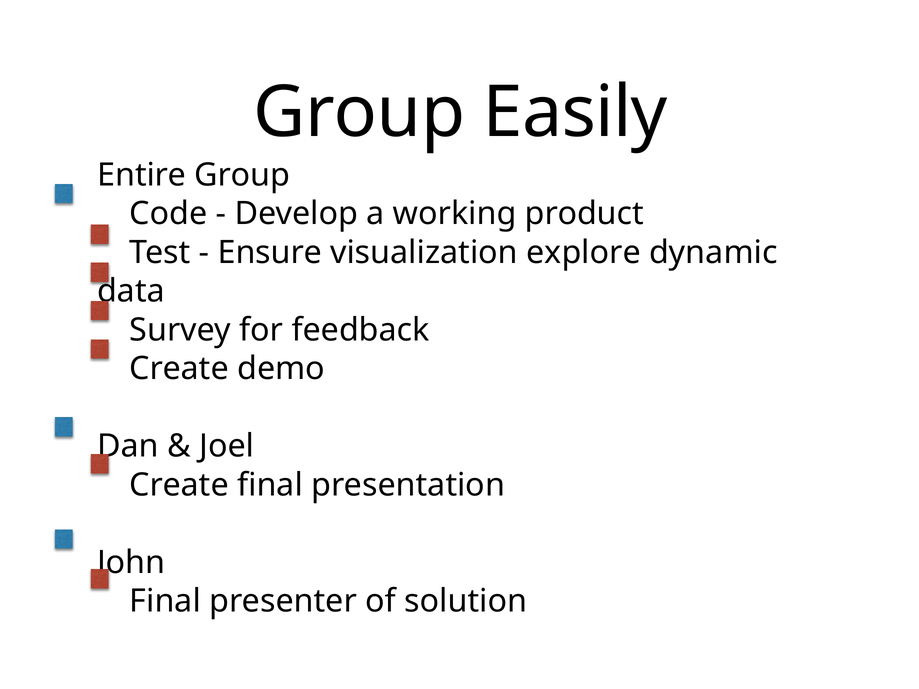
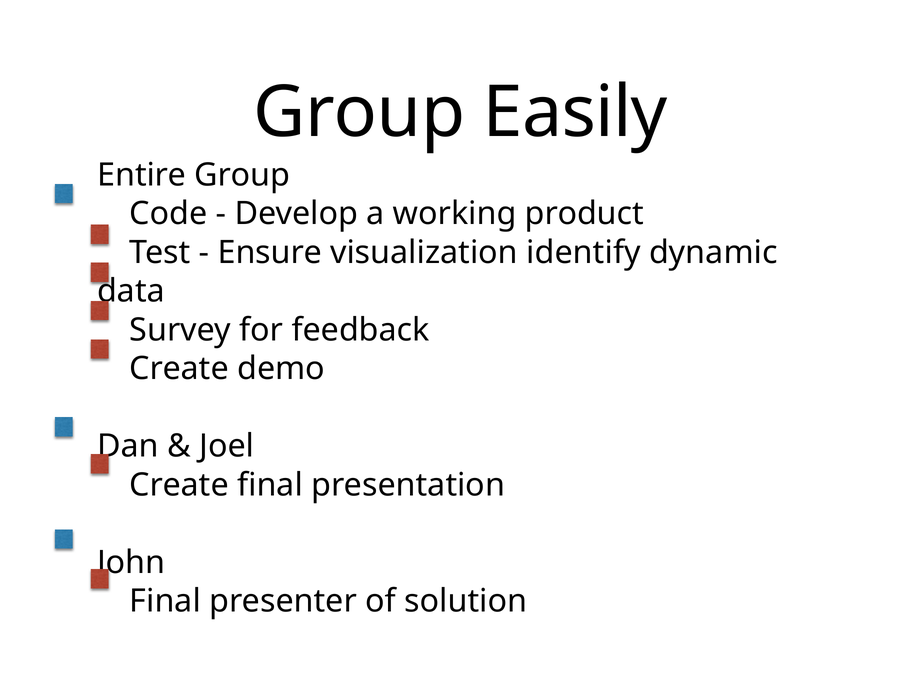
explore: explore -> identify
